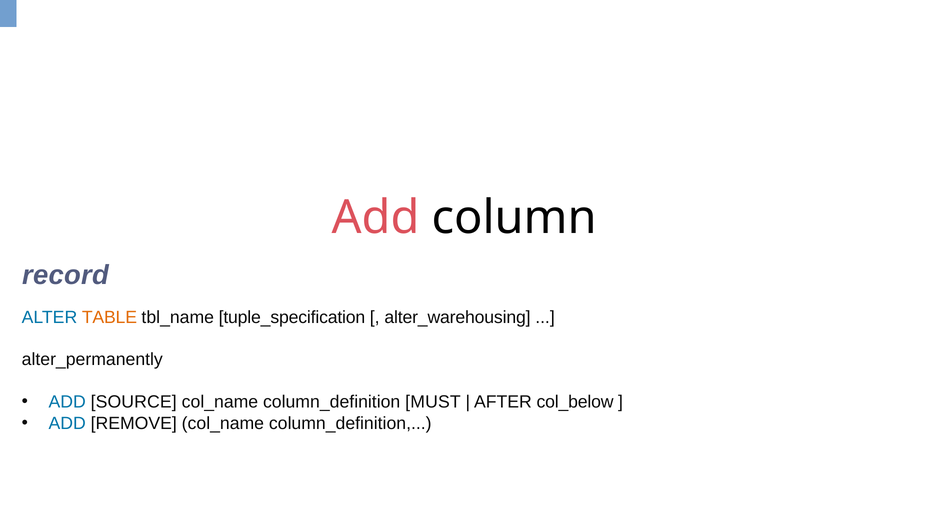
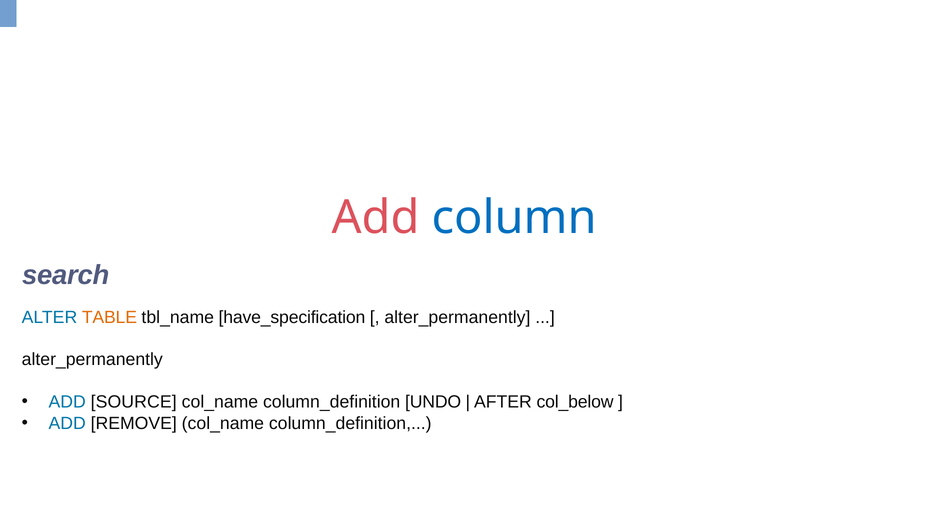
column colour: black -> blue
record: record -> search
tuple_specification: tuple_specification -> have_specification
alter_warehousing at (457, 317): alter_warehousing -> alter_permanently
MUST: MUST -> UNDO
